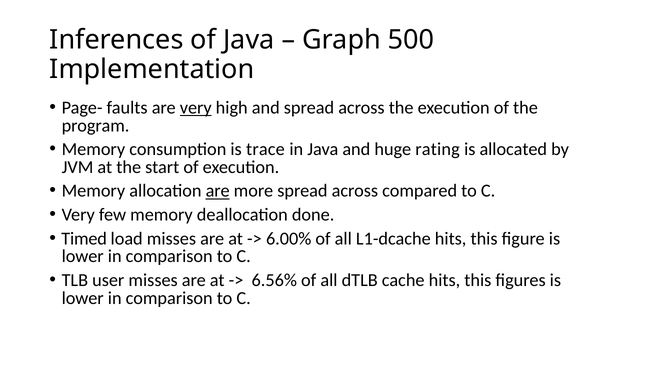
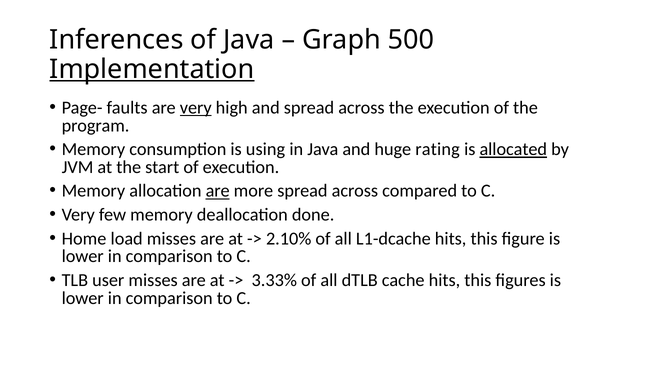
Implementation underline: none -> present
trace: trace -> using
allocated underline: none -> present
Timed: Timed -> Home
6.00%: 6.00% -> 2.10%
6.56%: 6.56% -> 3.33%
